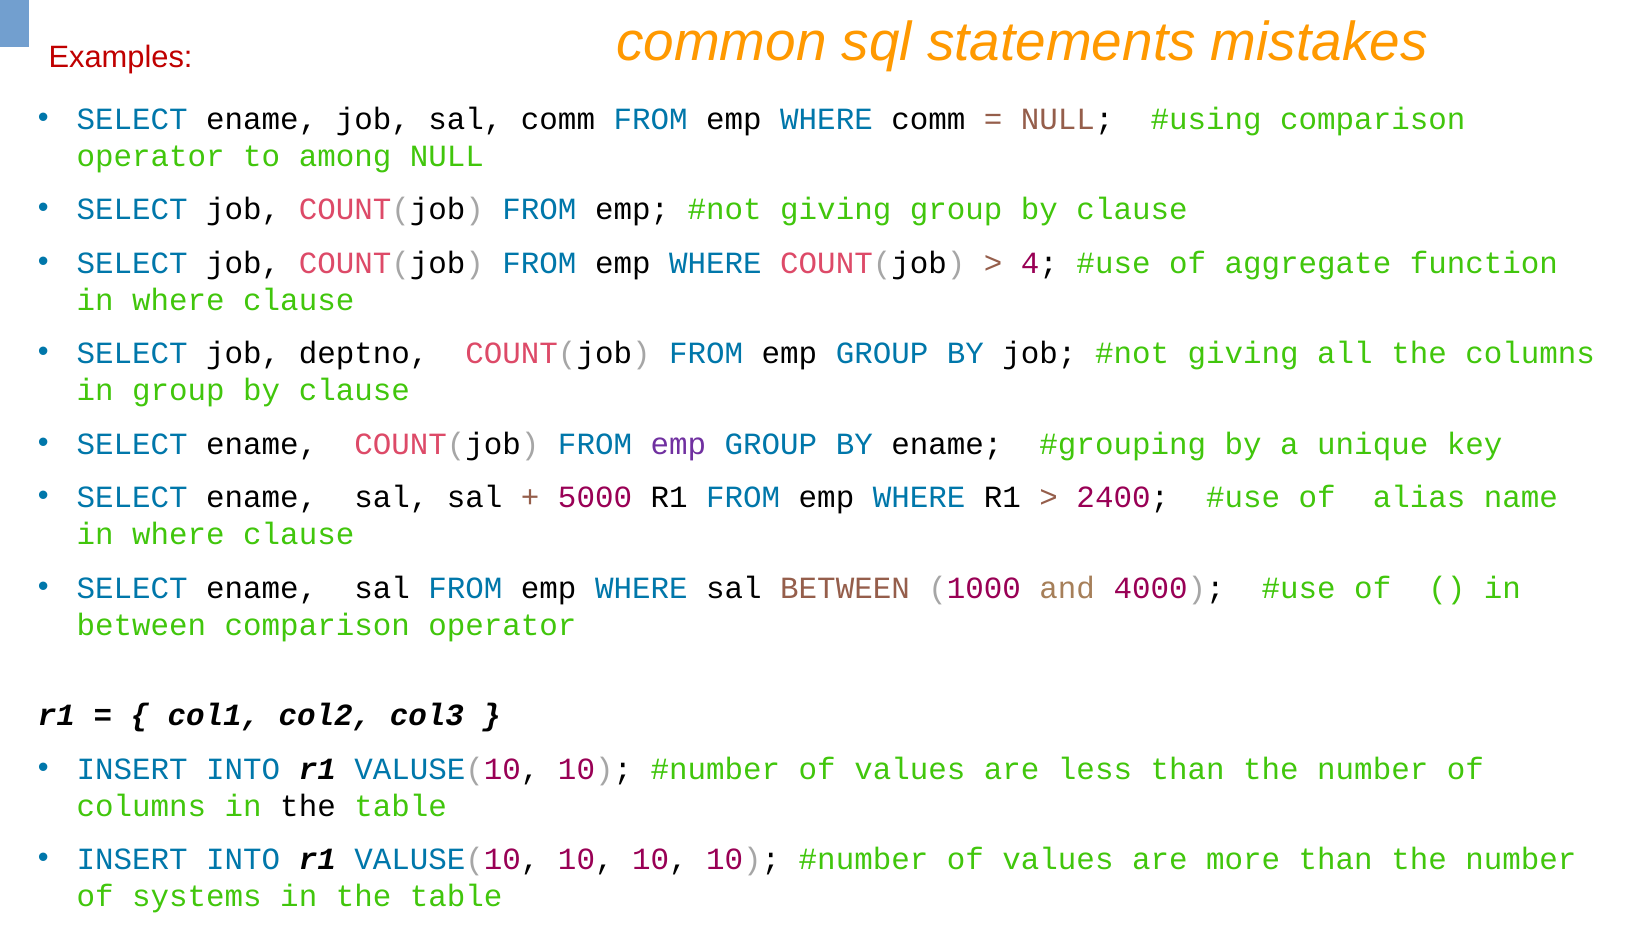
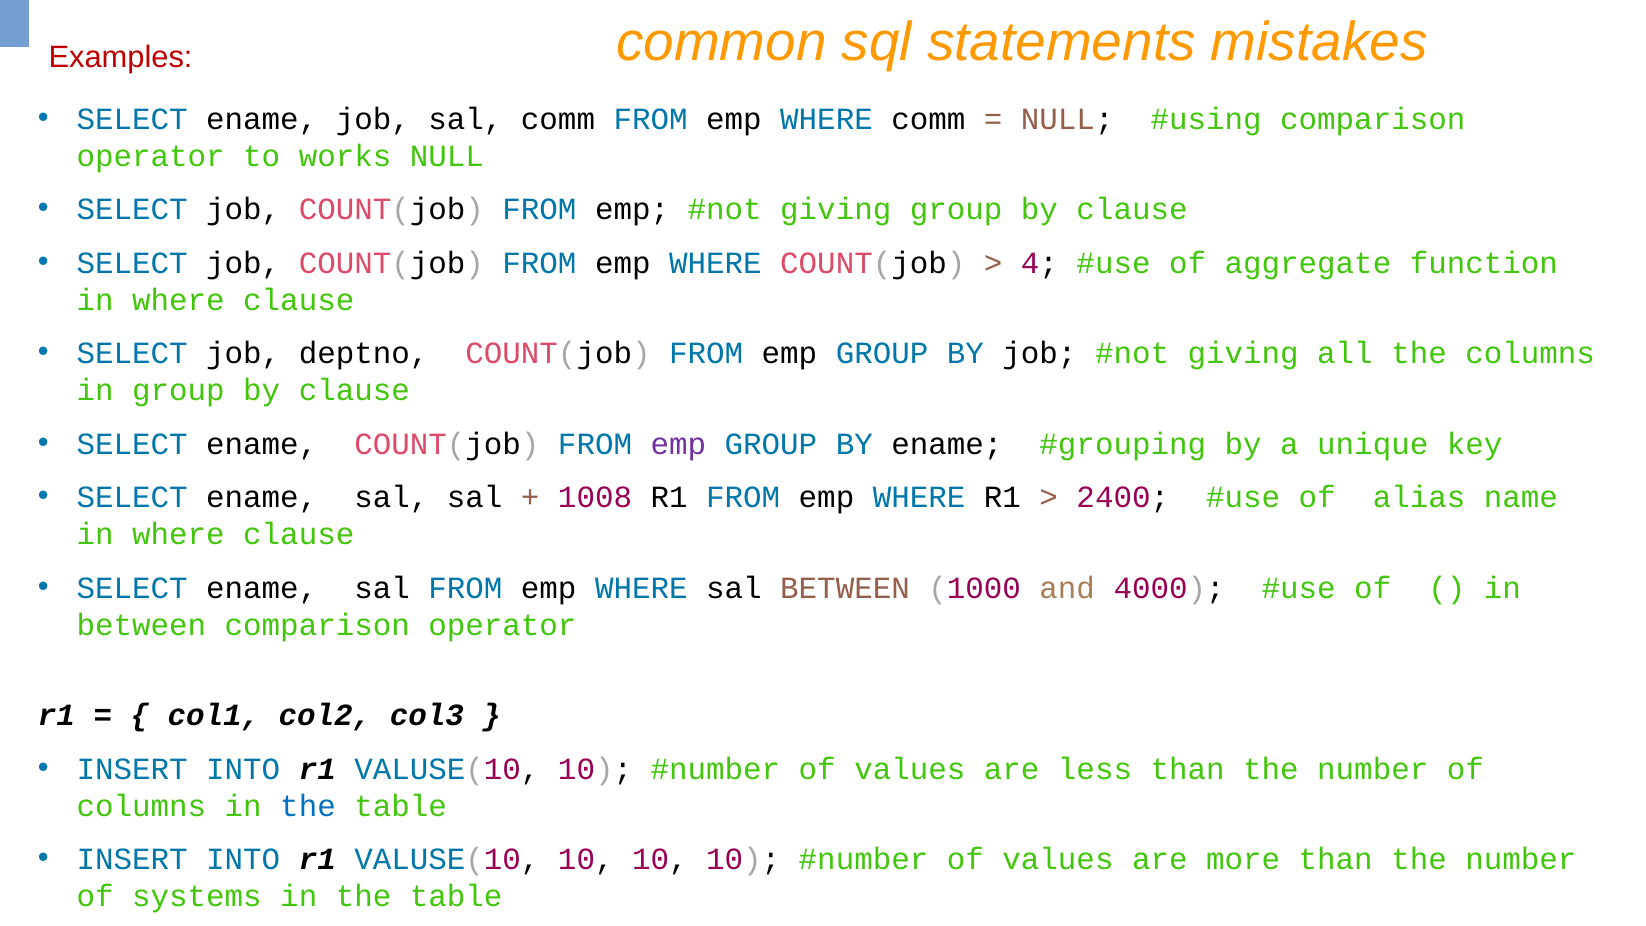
among: among -> works
5000: 5000 -> 1008
the at (308, 806) colour: black -> blue
